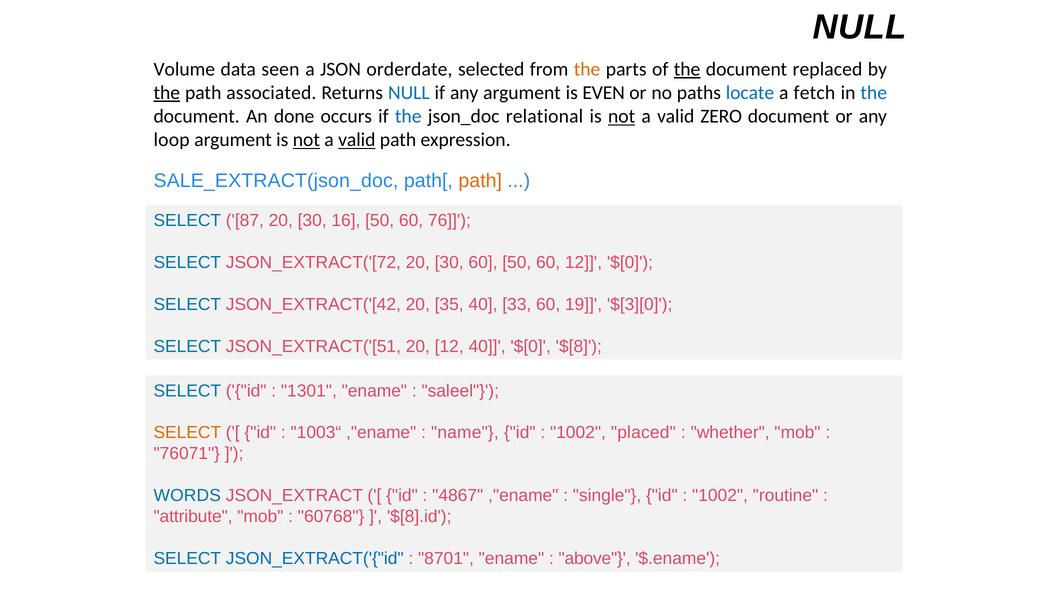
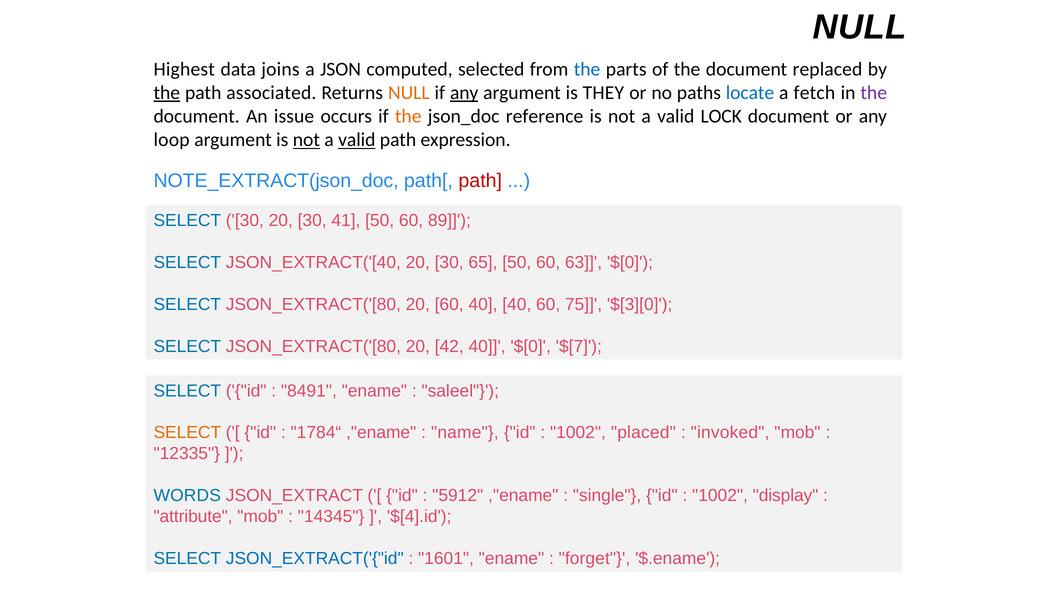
Volume: Volume -> Highest
seen: seen -> joins
orderdate: orderdate -> computed
the at (587, 69) colour: orange -> blue
the at (687, 69) underline: present -> none
NULL at (409, 93) colour: blue -> orange
any at (464, 93) underline: none -> present
EVEN: EVEN -> THEY
the at (874, 93) colour: blue -> purple
done: done -> issue
the at (408, 116) colour: blue -> orange
relational: relational -> reference
not at (622, 116) underline: present -> none
ZERO: ZERO -> LOCK
SALE_EXTRACT(json_doc: SALE_EXTRACT(json_doc -> NOTE_EXTRACT(json_doc
path at (480, 180) colour: orange -> red
SELECT 87: 87 -> 30
16: 16 -> 41
76: 76 -> 89
JSON_EXTRACT('[72: JSON_EXTRACT('[72 -> JSON_EXTRACT('[40
30 60: 60 -> 65
60 12: 12 -> 63
JSON_EXTRACT('[42 at (313, 304): JSON_EXTRACT('[42 -> JSON_EXTRACT('[80
20 35: 35 -> 60
40 33: 33 -> 40
19: 19 -> 75
JSON_EXTRACT('[51 at (313, 346): JSON_EXTRACT('[51 -> JSON_EXTRACT('[80
20 12: 12 -> 42
$[8: $[8 -> $[7
1301: 1301 -> 8491
1003“: 1003“ -> 1784“
whether: whether -> invoked
76071: 76071 -> 12335
4867: 4867 -> 5912
routine: routine -> display
60768: 60768 -> 14345
$[8].id: $[8].id -> $[4].id
8701: 8701 -> 1601
above: above -> forget
